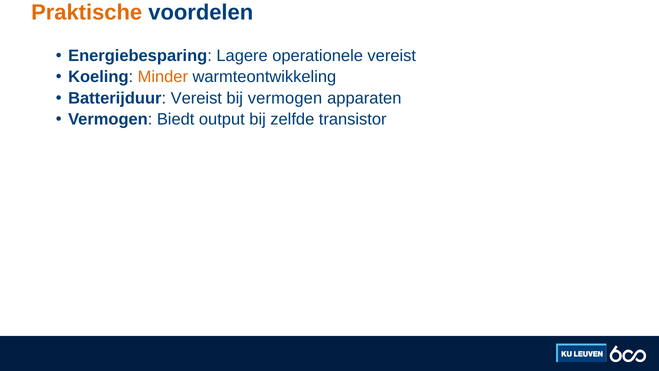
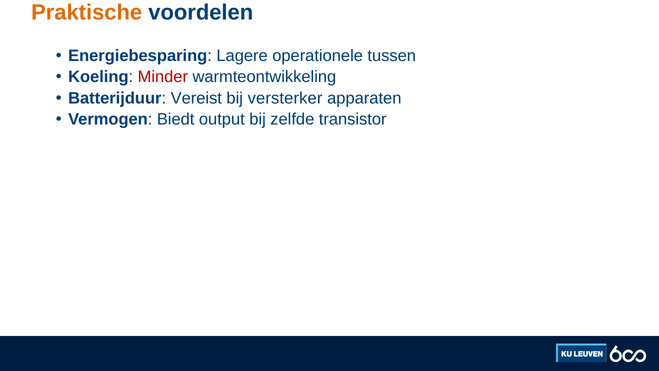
operationele vereist: vereist -> tussen
Minder colour: orange -> red
bij vermogen: vermogen -> versterker
